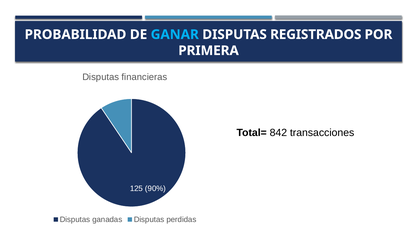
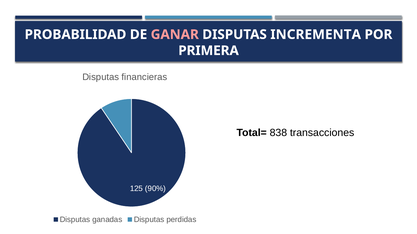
GANAR colour: light blue -> pink
REGISTRADOS: REGISTRADOS -> INCREMENTA
842: 842 -> 838
